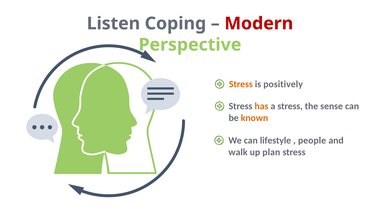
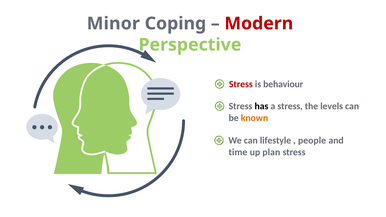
Listen: Listen -> Minor
Stress at (241, 84) colour: orange -> red
positively: positively -> behaviour
has colour: orange -> black
sense: sense -> levels
walk: walk -> time
